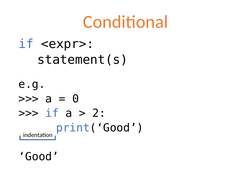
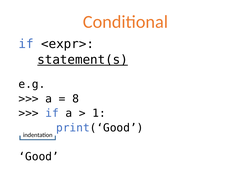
statement(s underline: none -> present
0: 0 -> 8
2: 2 -> 1
